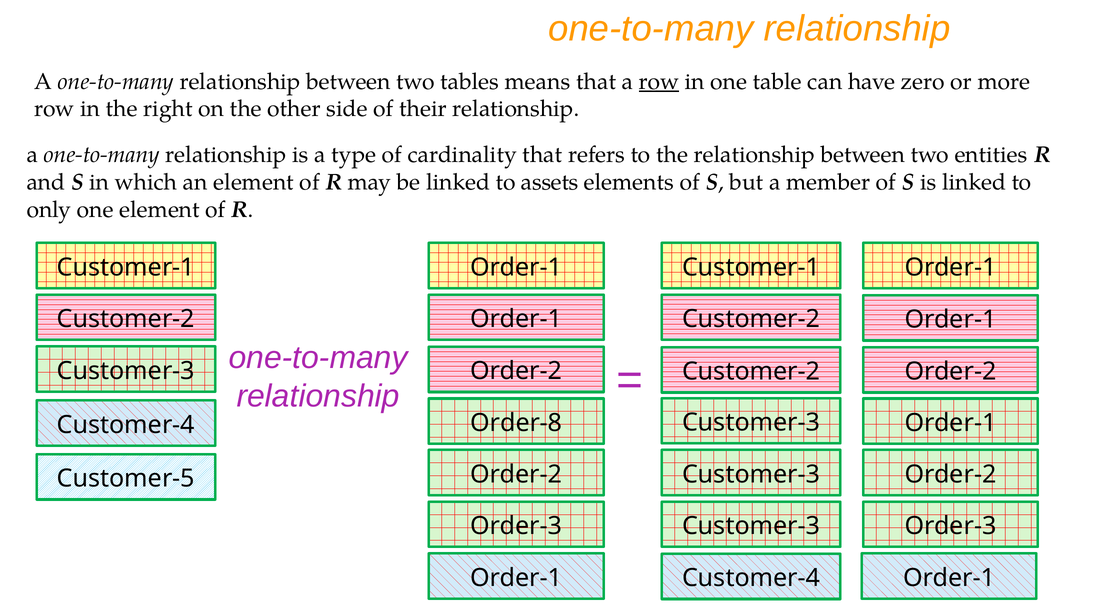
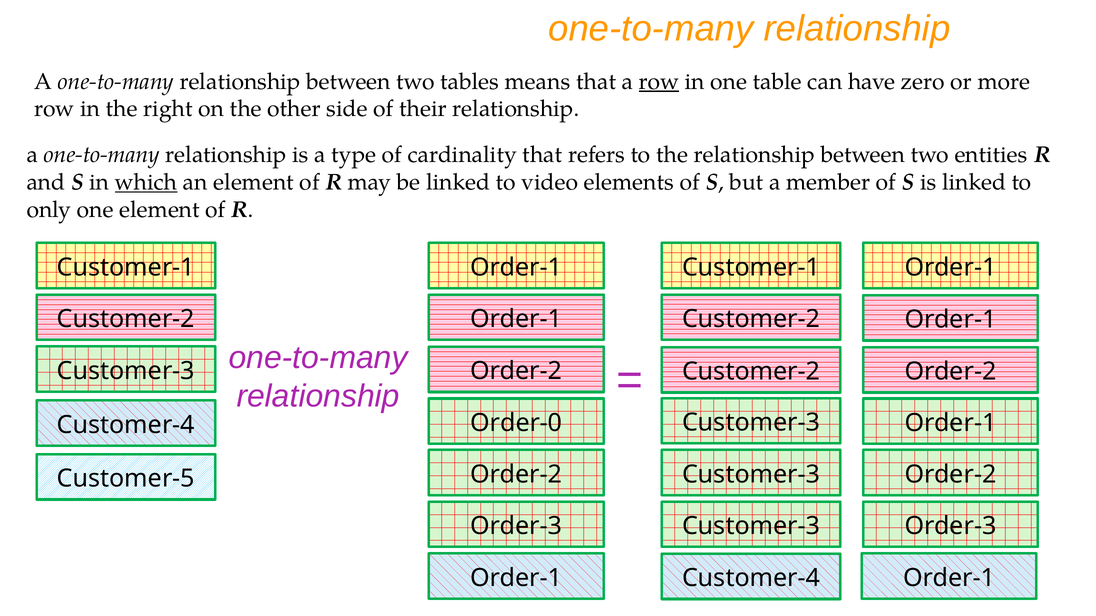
which underline: none -> present
assets: assets -> video
Order-8: Order-8 -> Order-0
